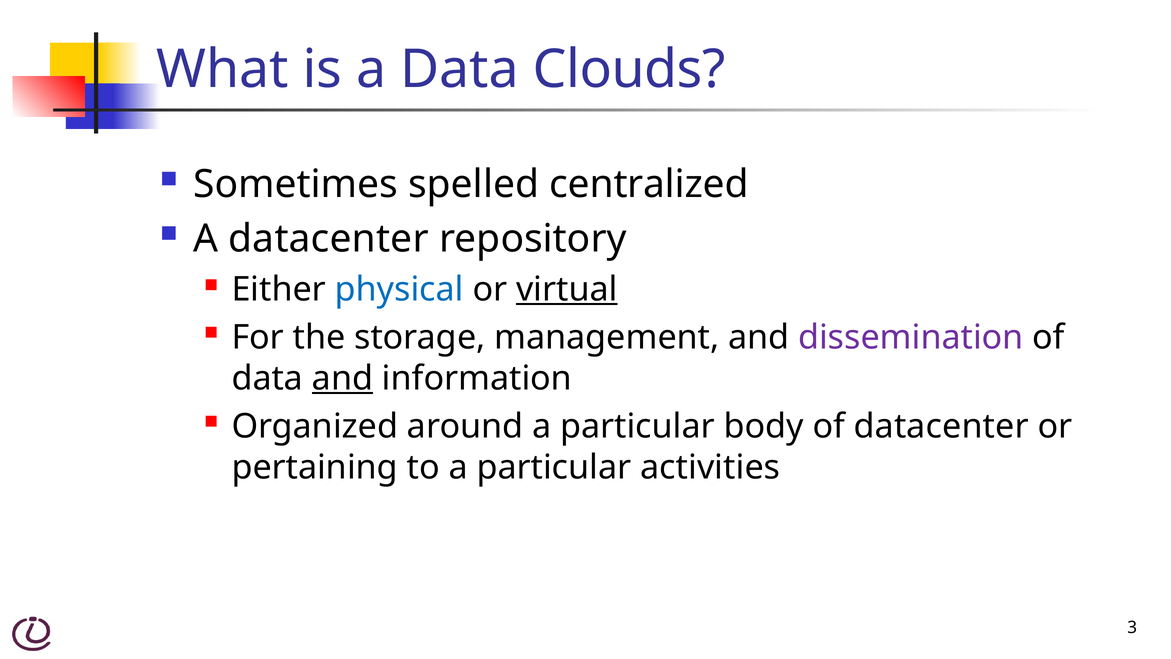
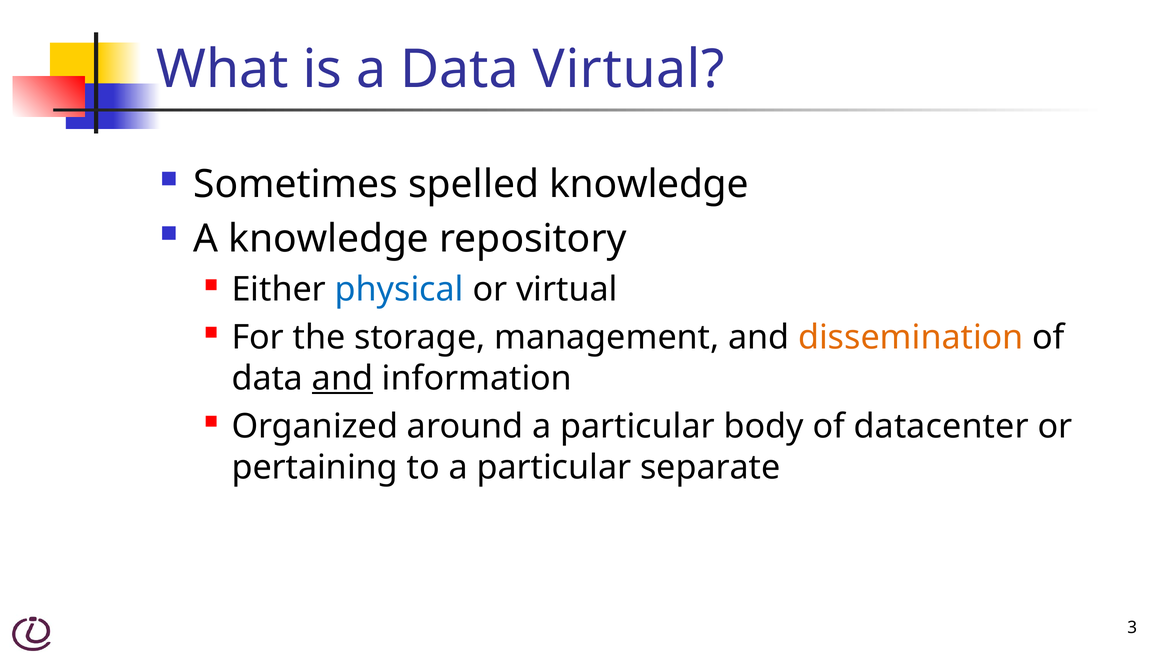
Data Clouds: Clouds -> Virtual
spelled centralized: centralized -> knowledge
A datacenter: datacenter -> knowledge
virtual at (567, 289) underline: present -> none
dissemination colour: purple -> orange
activities: activities -> separate
